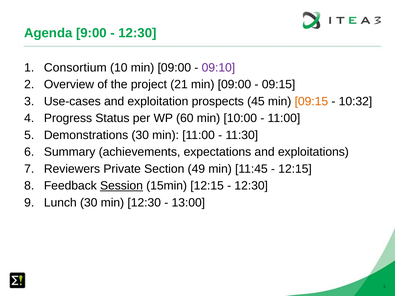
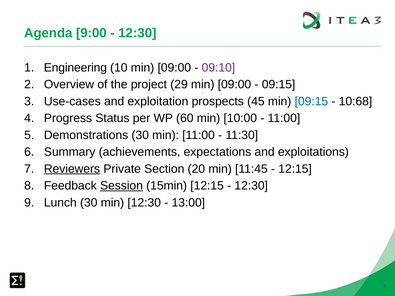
Consortium: Consortium -> Engineering
21: 21 -> 29
09:15 at (311, 101) colour: orange -> blue
10:32: 10:32 -> 10:68
Reviewers underline: none -> present
49: 49 -> 20
